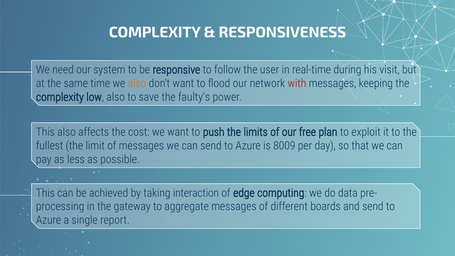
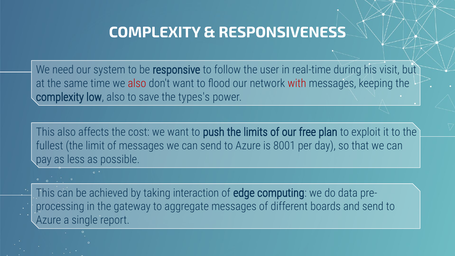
also at (137, 83) colour: orange -> red
faulty's: faulty's -> types's
8009: 8009 -> 8001
